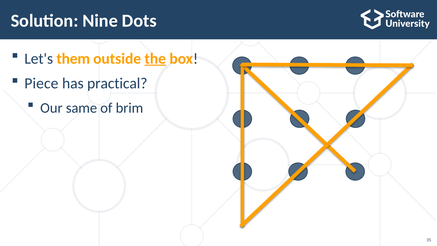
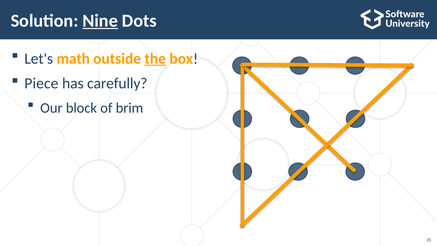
Nine underline: none -> present
them: them -> math
practical: practical -> carefully
same: same -> block
